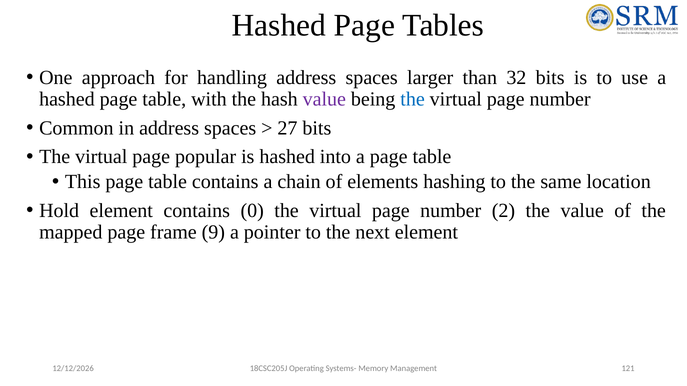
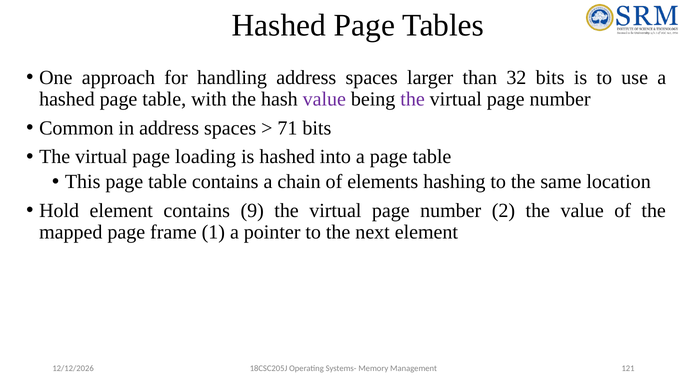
the at (413, 99) colour: blue -> purple
27: 27 -> 71
popular: popular -> loading
0: 0 -> 9
9: 9 -> 1
